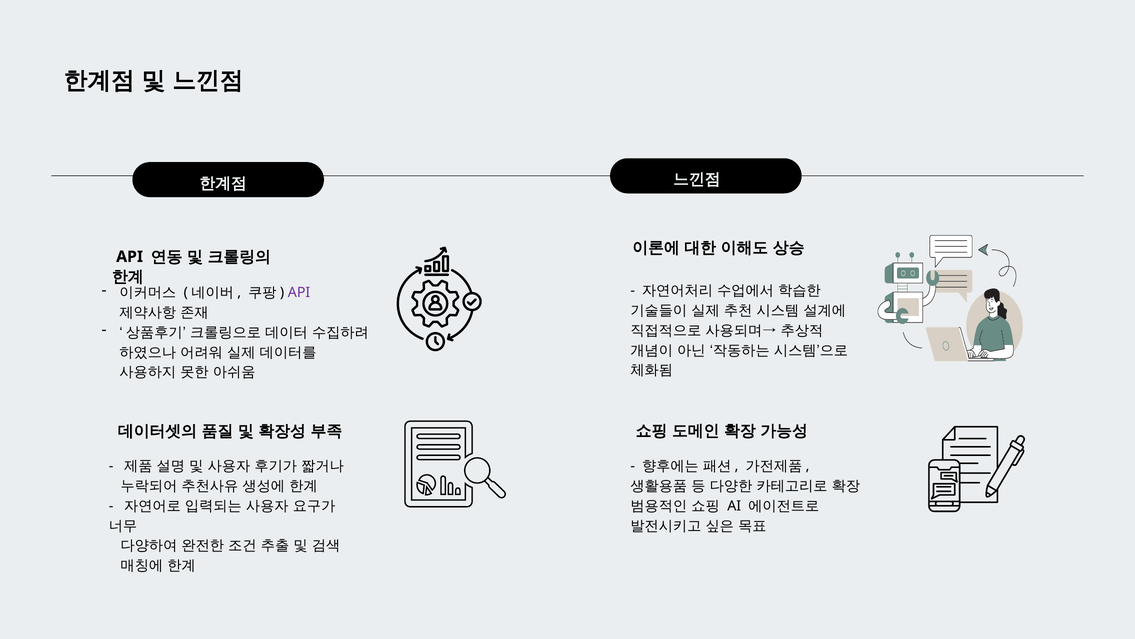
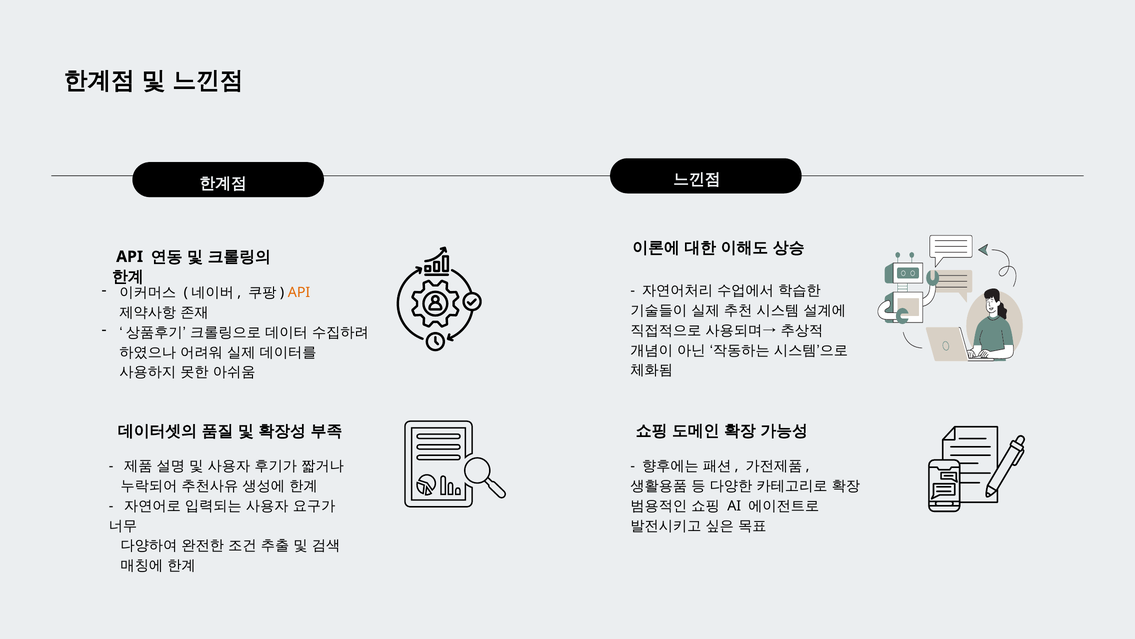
API at (299, 292) colour: purple -> orange
